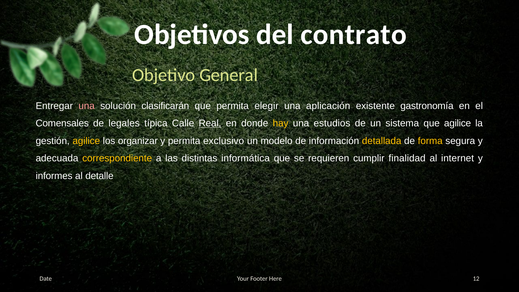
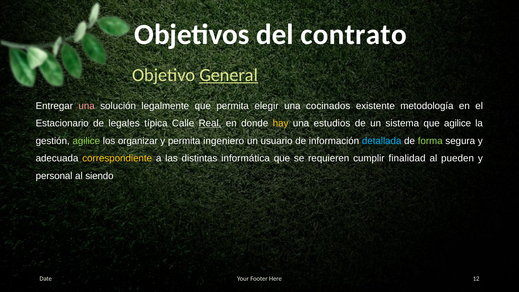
General underline: none -> present
clasificarán: clasificarán -> legalmente
aplicación: aplicación -> cocinados
gastronomía: gastronomía -> metodología
Comensales: Comensales -> Estacionario
agilice at (86, 141) colour: yellow -> light green
exclusivo: exclusivo -> ingeniero
modelo: modelo -> usuario
detallada colour: yellow -> light blue
forma colour: yellow -> light green
internet: internet -> pueden
informes: informes -> personal
detalle: detalle -> siendo
